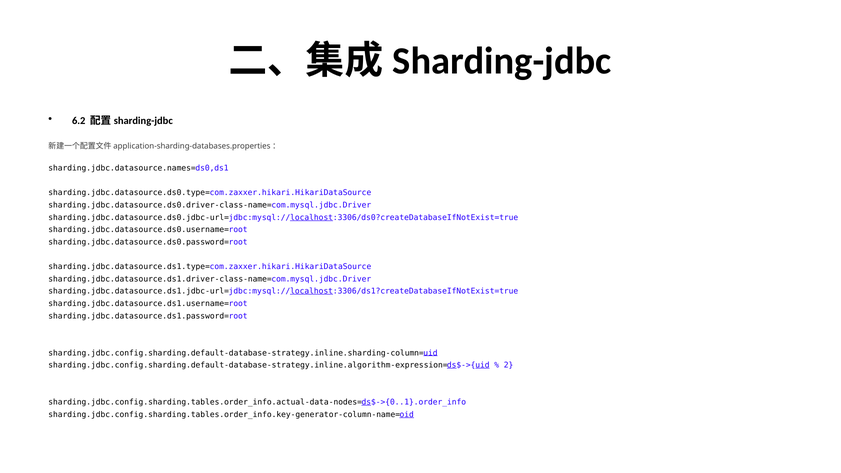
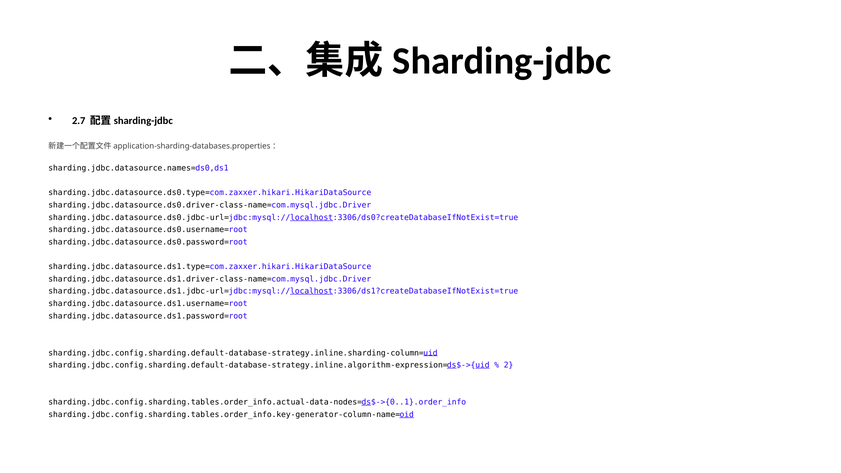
6.2: 6.2 -> 2.7
